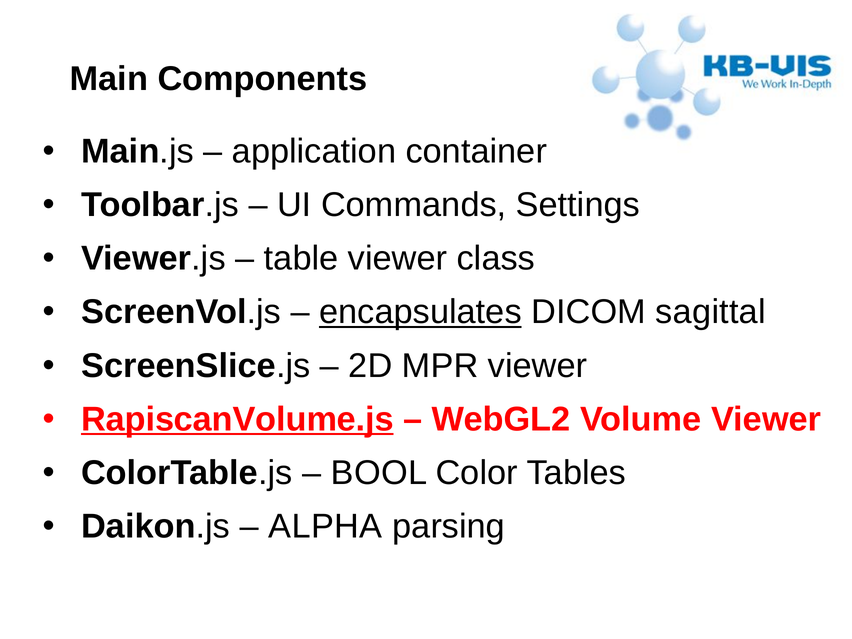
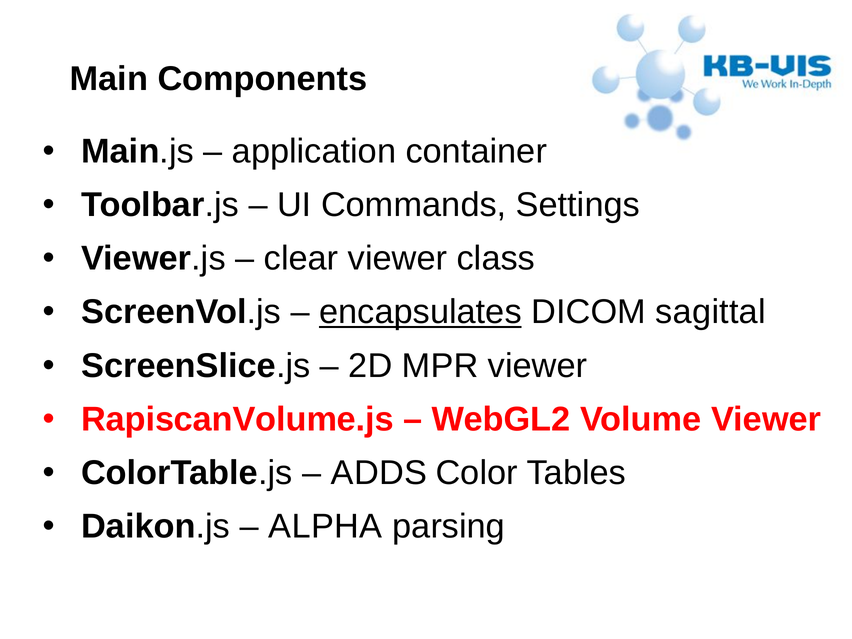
table: table -> clear
RapiscanVolume.js underline: present -> none
BOOL: BOOL -> ADDS
